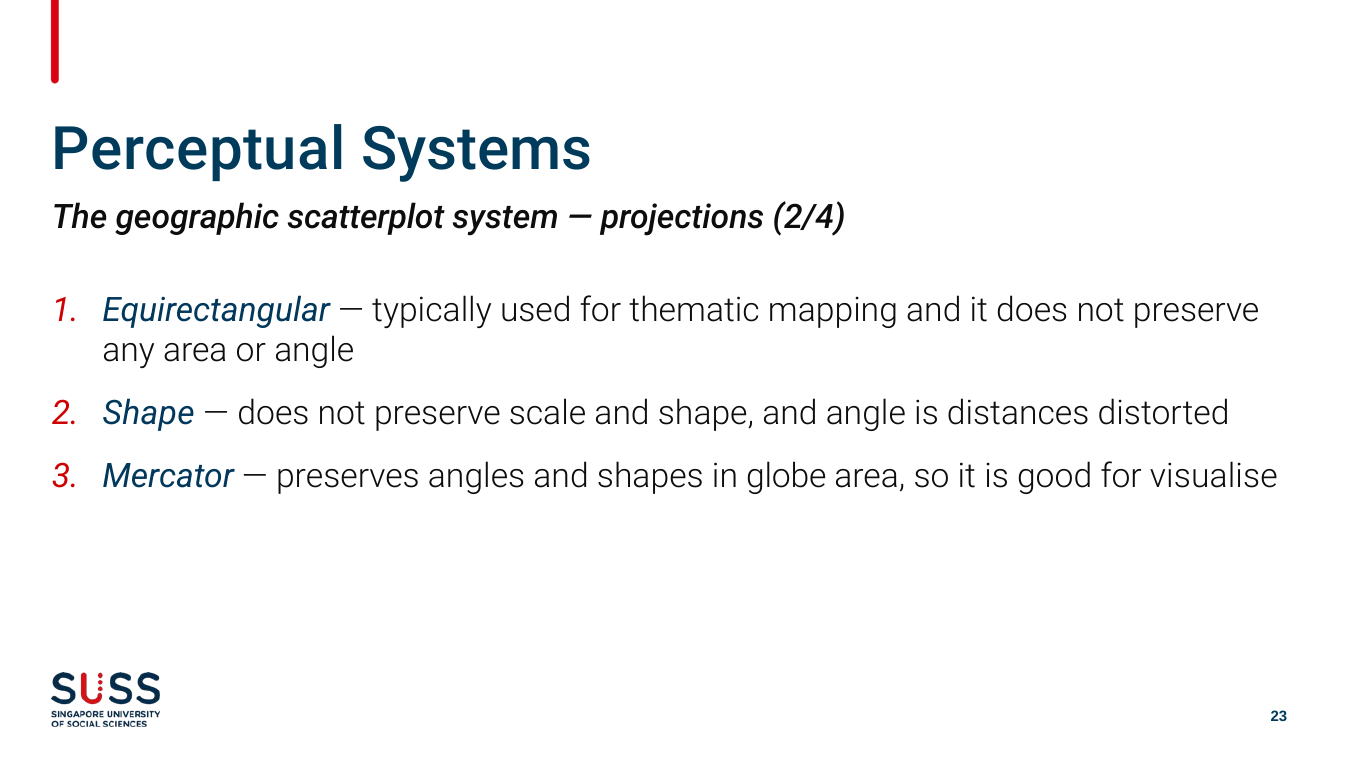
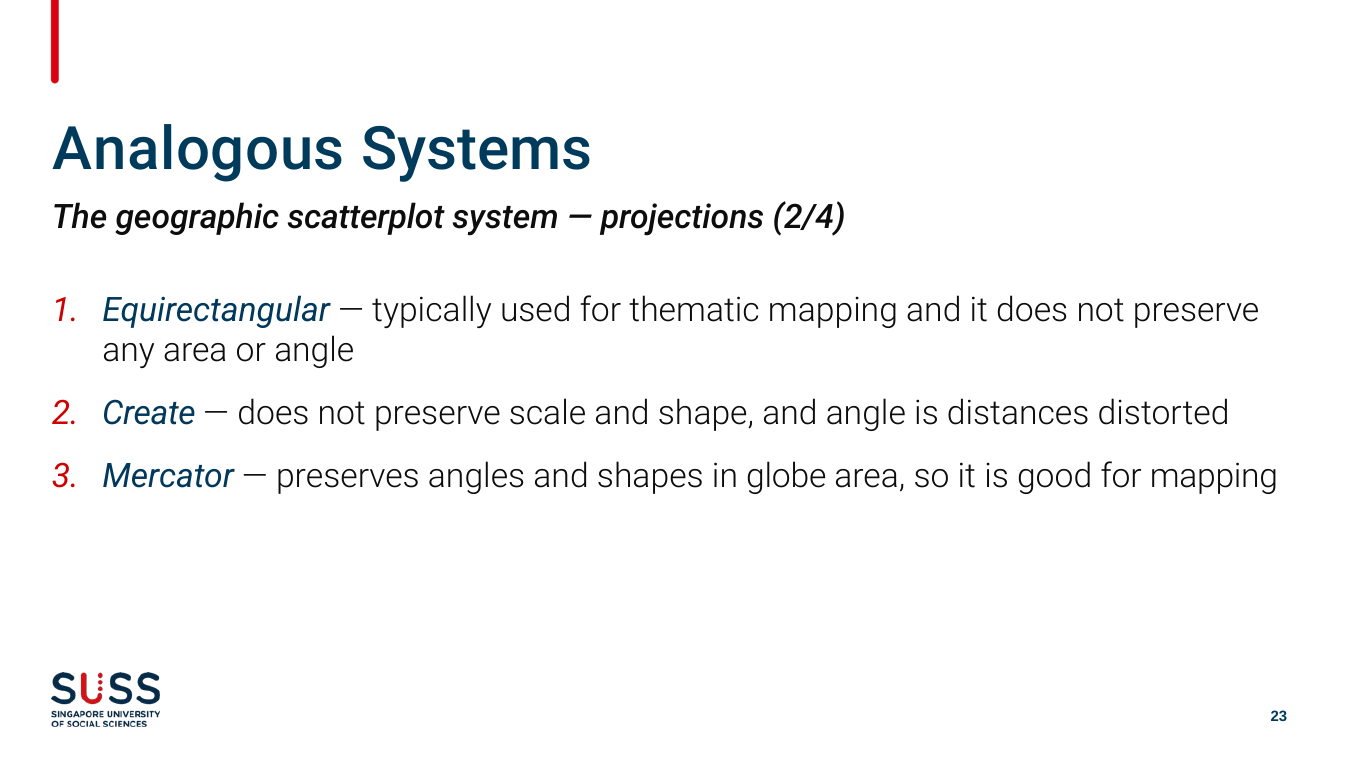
Perceptual: Perceptual -> Analogous
Shape at (149, 413): Shape -> Create
for visualise: visualise -> mapping
